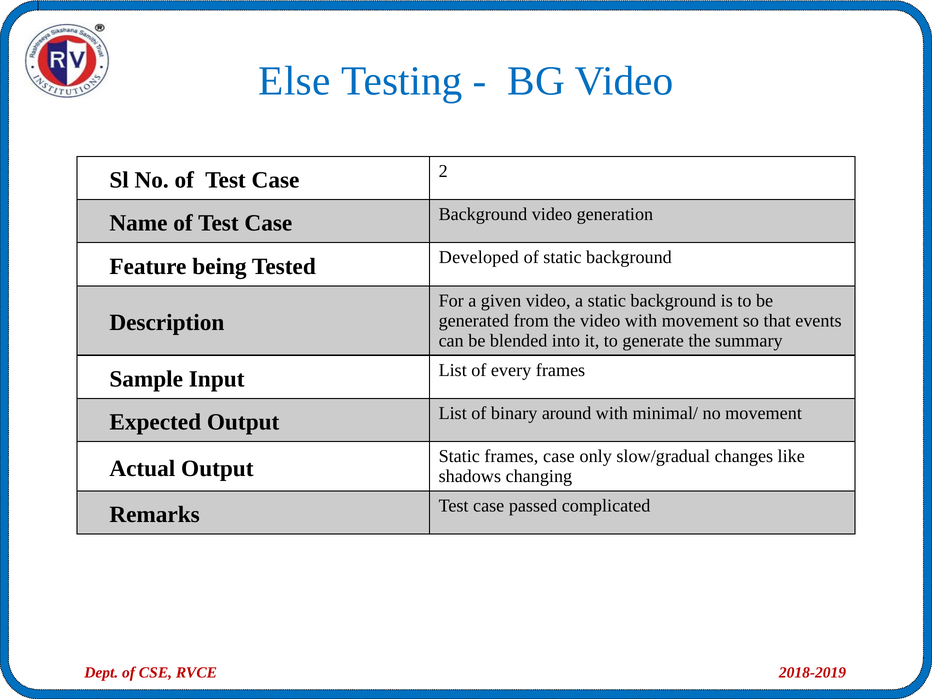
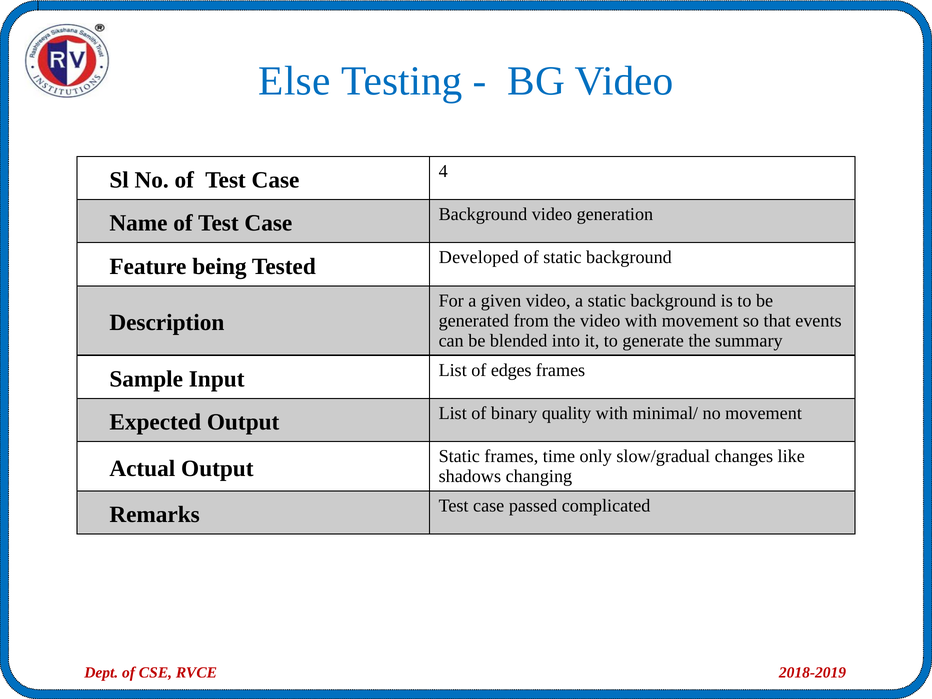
2: 2 -> 4
every: every -> edges
around: around -> quality
frames case: case -> time
